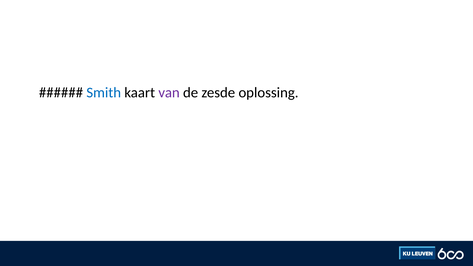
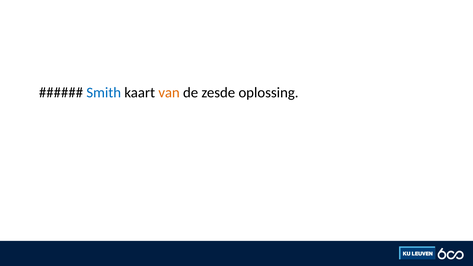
van colour: purple -> orange
